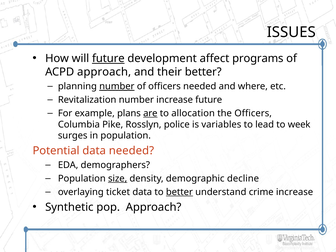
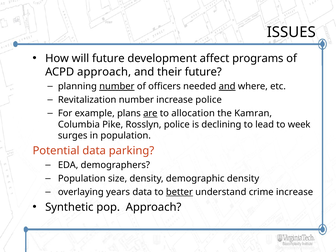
future at (108, 58) underline: present -> none
their better: better -> future
and at (227, 86) underline: none -> present
increase future: future -> police
the Officers: Officers -> Kamran
variables: variables -> declining
data needed: needed -> parking
size underline: present -> none
demographic decline: decline -> density
ticket: ticket -> years
